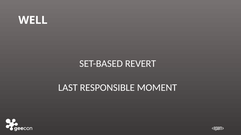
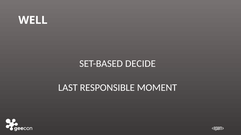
REVERT: REVERT -> DECIDE
